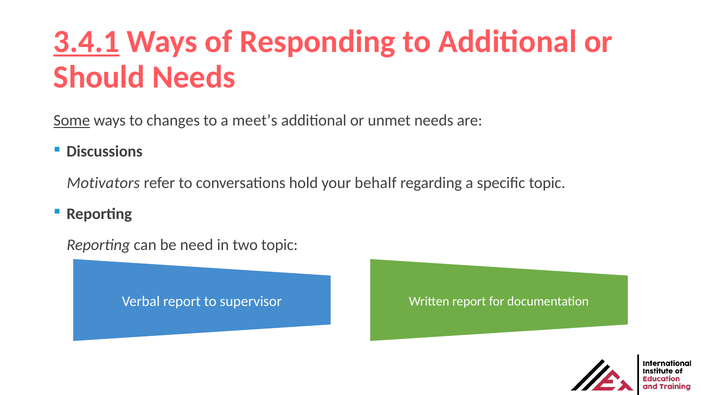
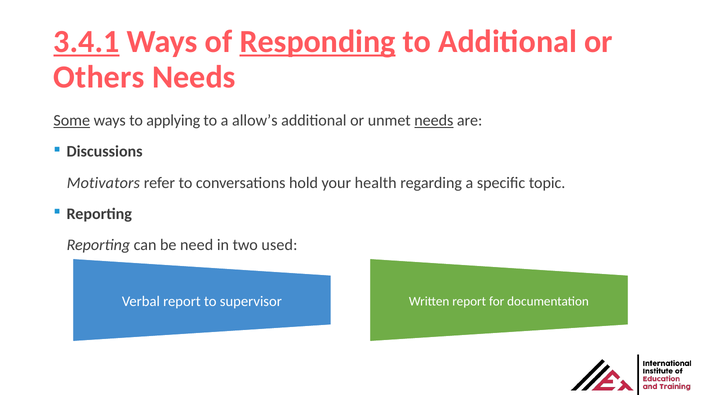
Responding underline: none -> present
Should: Should -> Others
changes: changes -> applying
meet’s: meet’s -> allow’s
needs at (434, 120) underline: none -> present
behalf: behalf -> health
two topic: topic -> used
